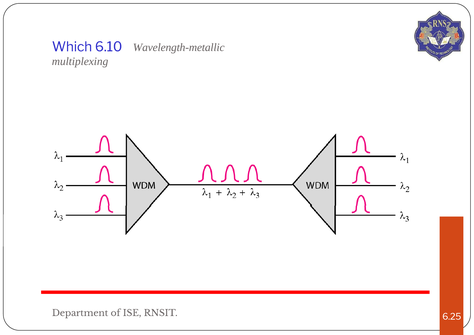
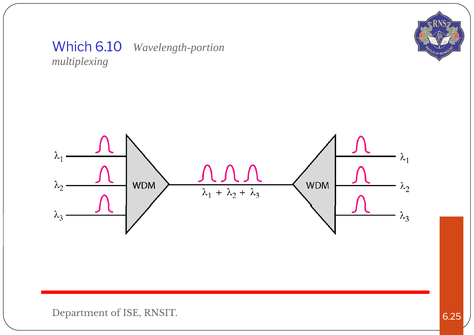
Wavelength-metallic: Wavelength-metallic -> Wavelength-portion
